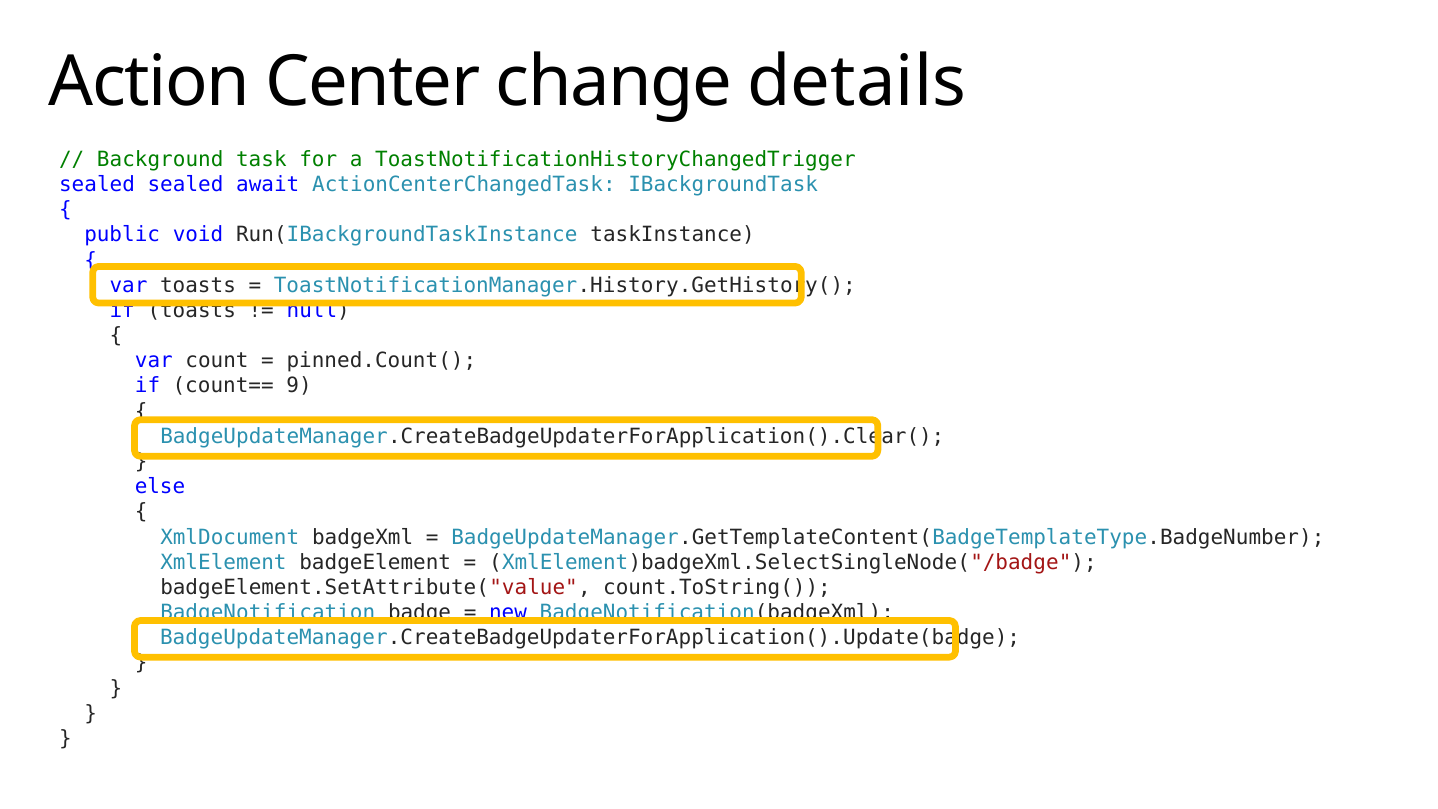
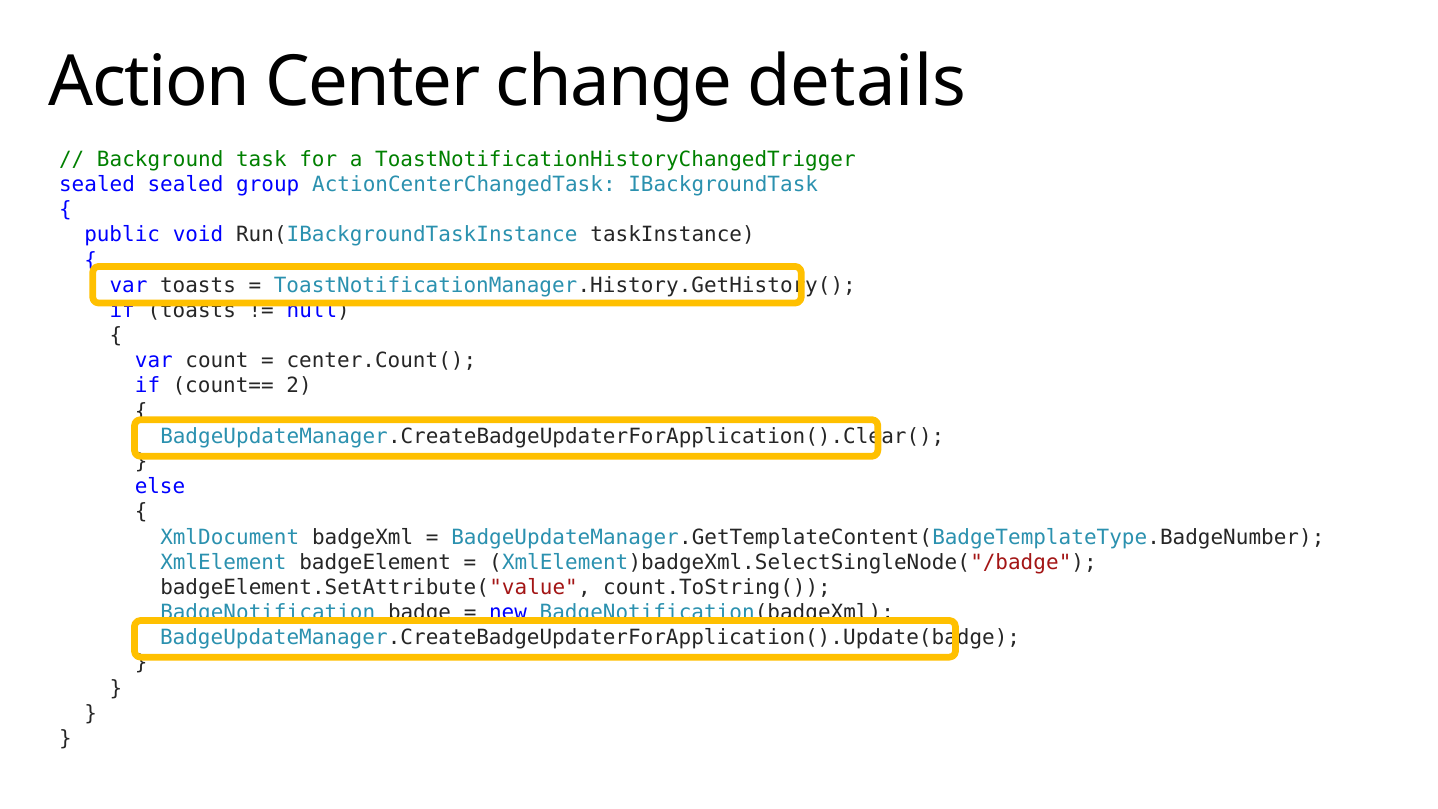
await: await -> group
pinned.Count(: pinned.Count( -> center.Count(
9: 9 -> 2
